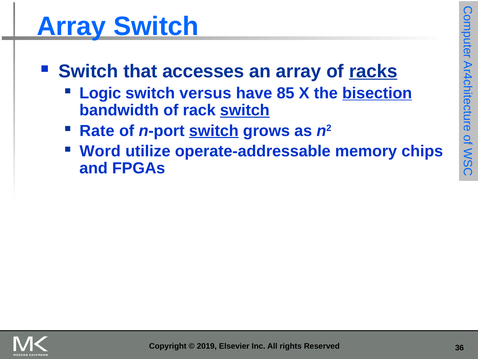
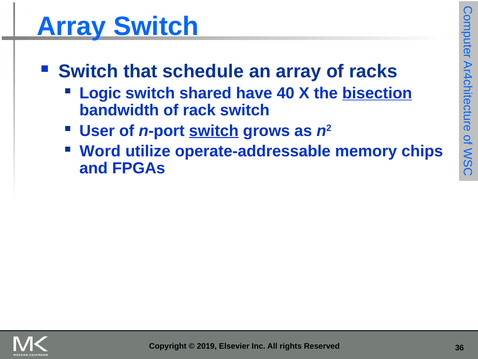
accesses: accesses -> schedule
racks underline: present -> none
versus: versus -> shared
85: 85 -> 40
switch at (245, 110) underline: present -> none
Rate: Rate -> User
